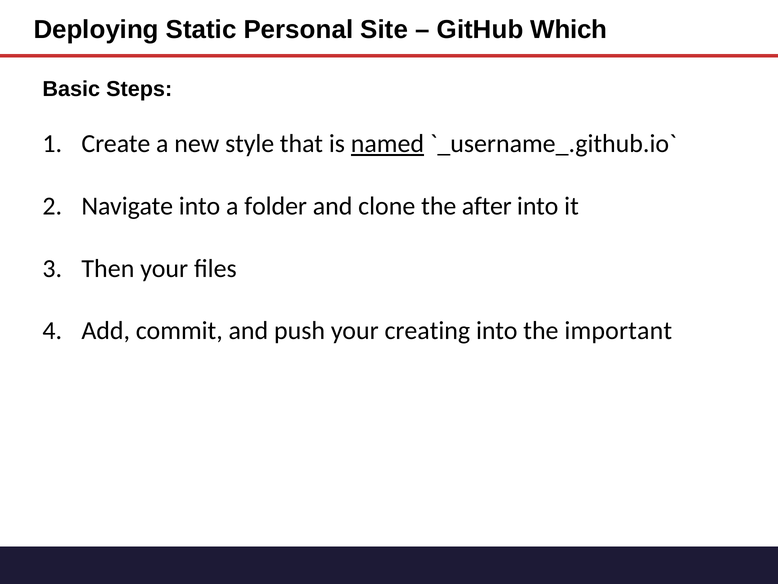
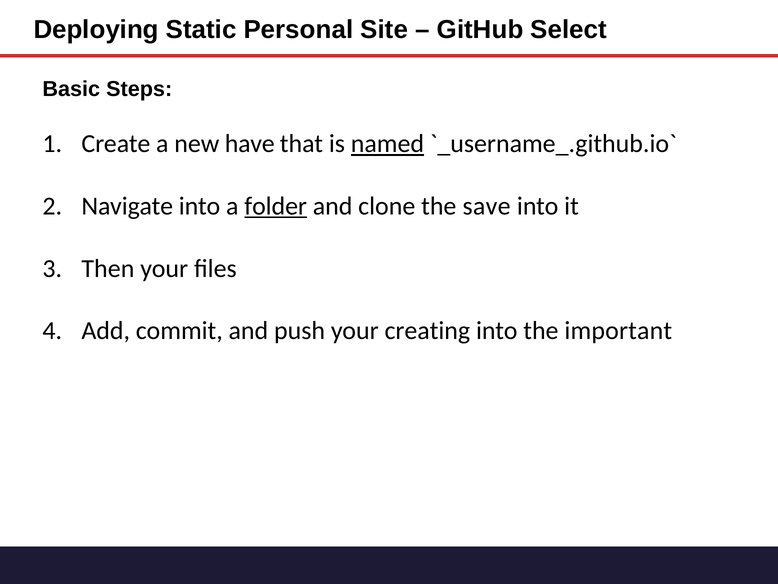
Which: Which -> Select
style: style -> have
folder underline: none -> present
after: after -> save
